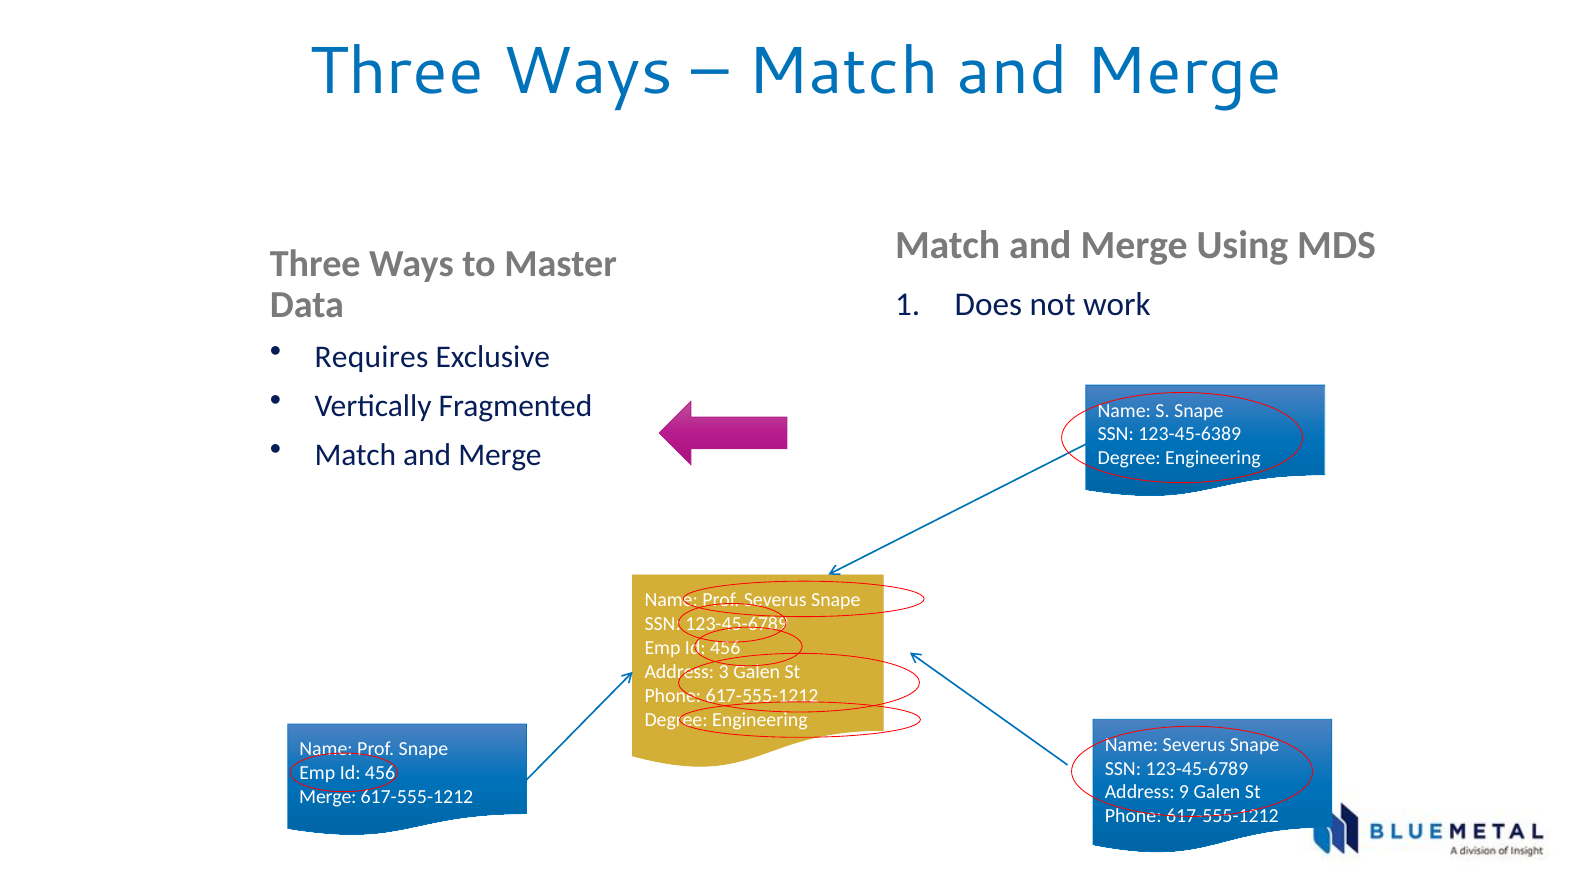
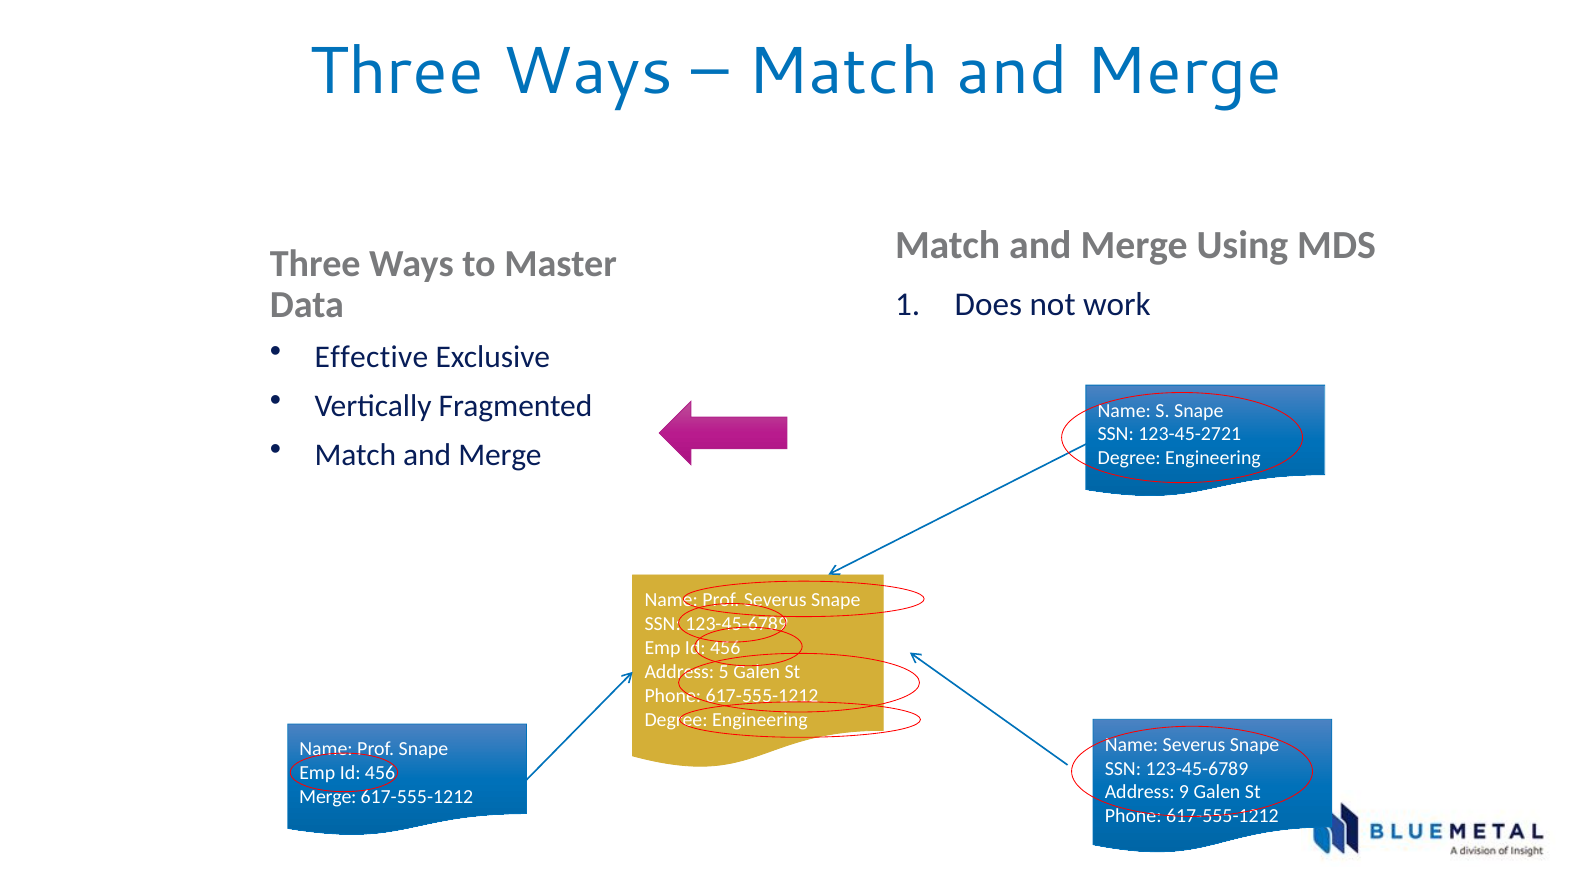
Requires: Requires -> Effective
123-45-6389: 123-45-6389 -> 123-45-2721
3: 3 -> 5
